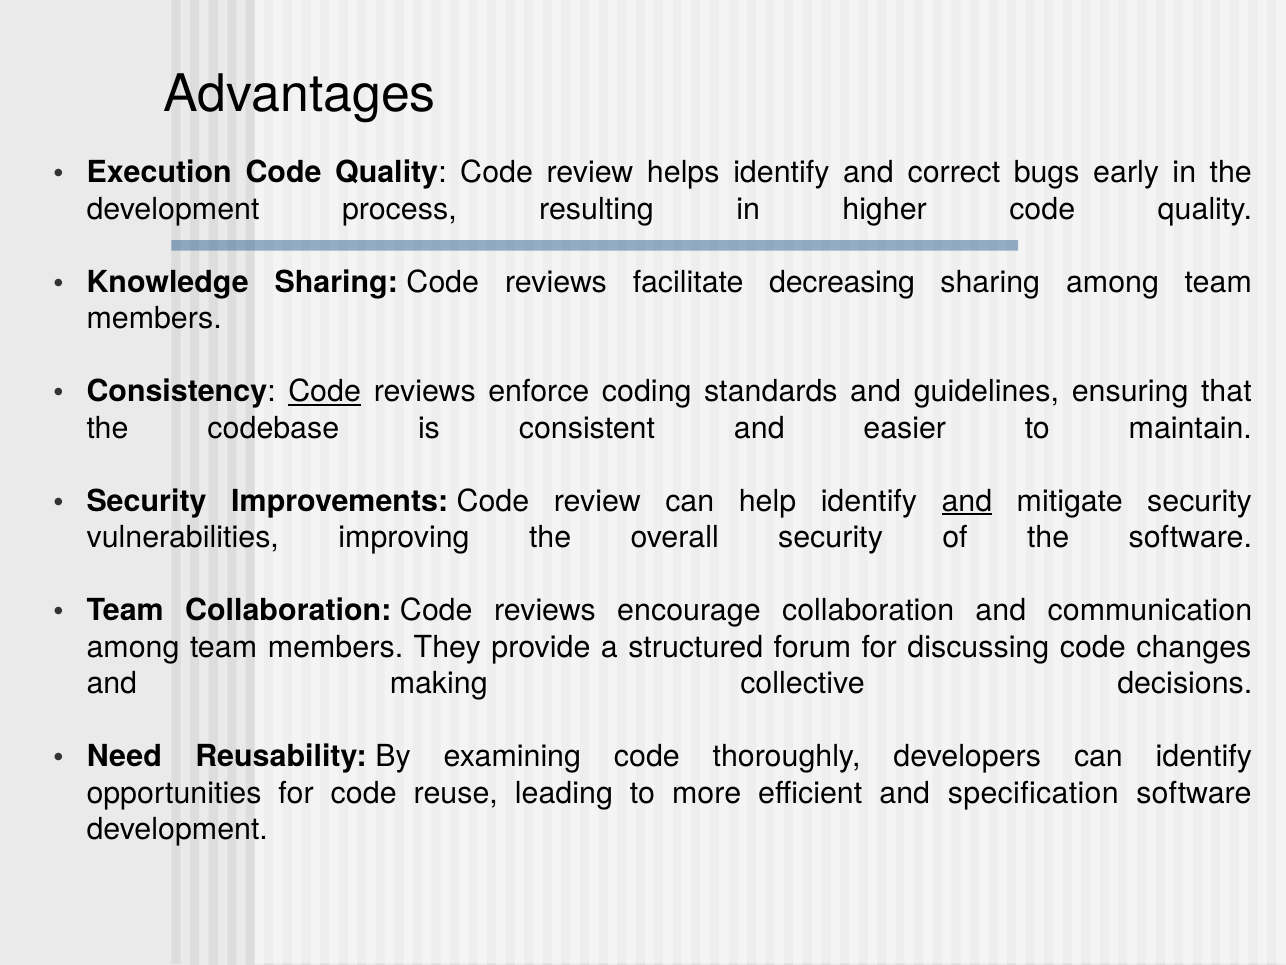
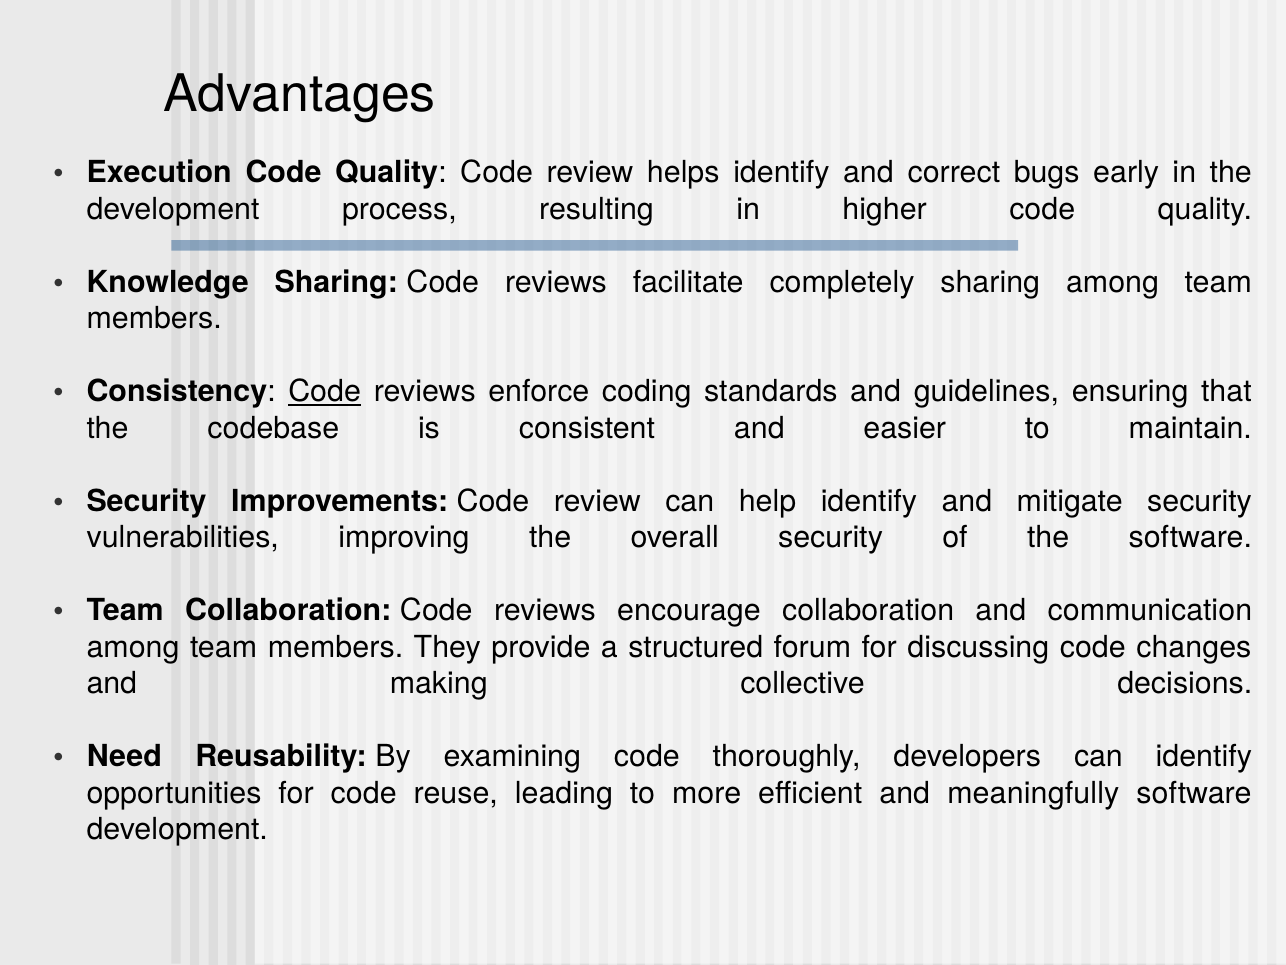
decreasing: decreasing -> completely
and at (967, 501) underline: present -> none
specification: specification -> meaningfully
